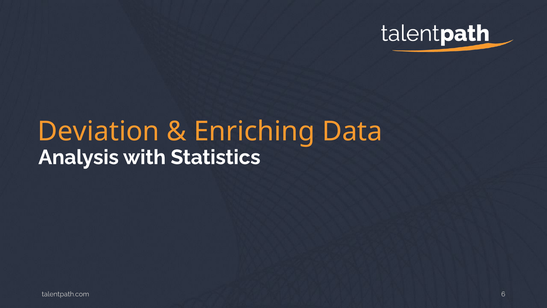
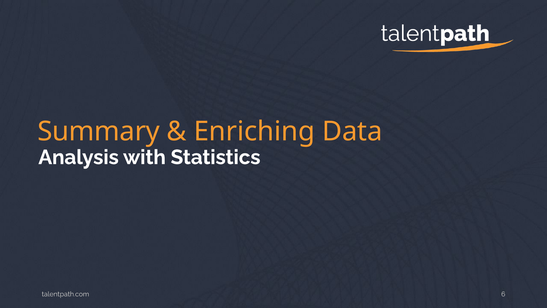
Deviation: Deviation -> Summary
